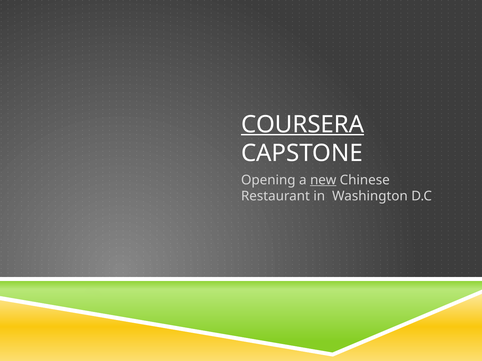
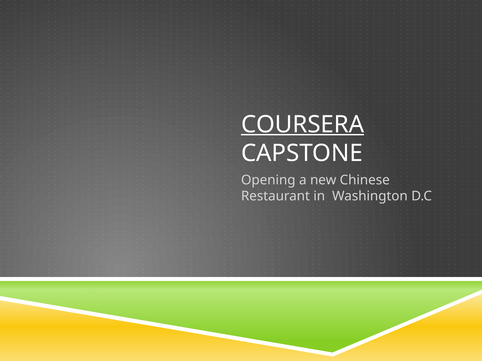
new underline: present -> none
